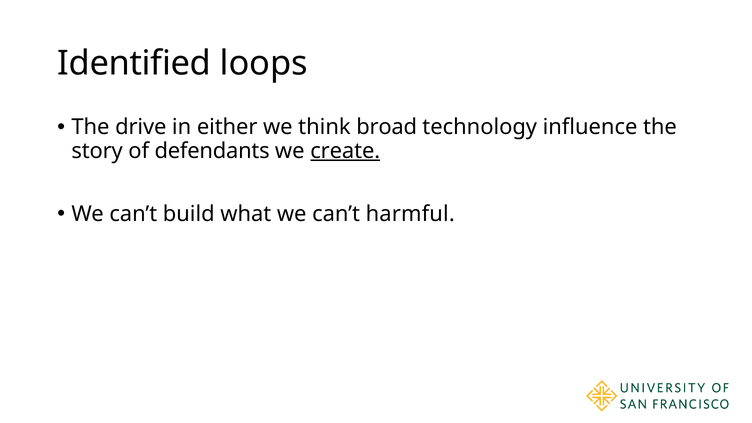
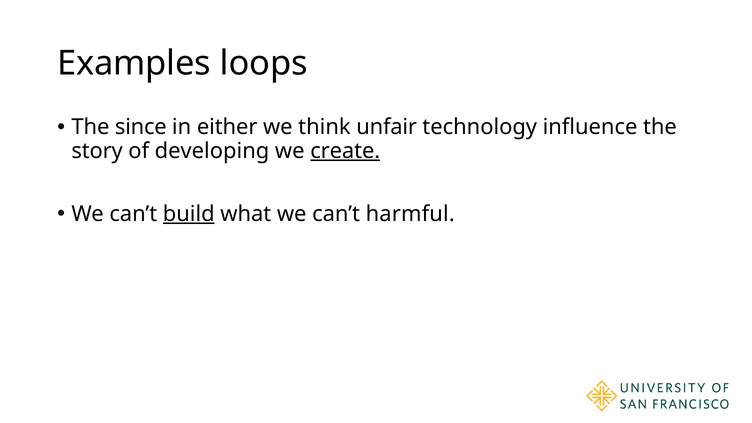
Identified: Identified -> Examples
drive: drive -> since
broad: broad -> unfair
defendants: defendants -> developing
build underline: none -> present
